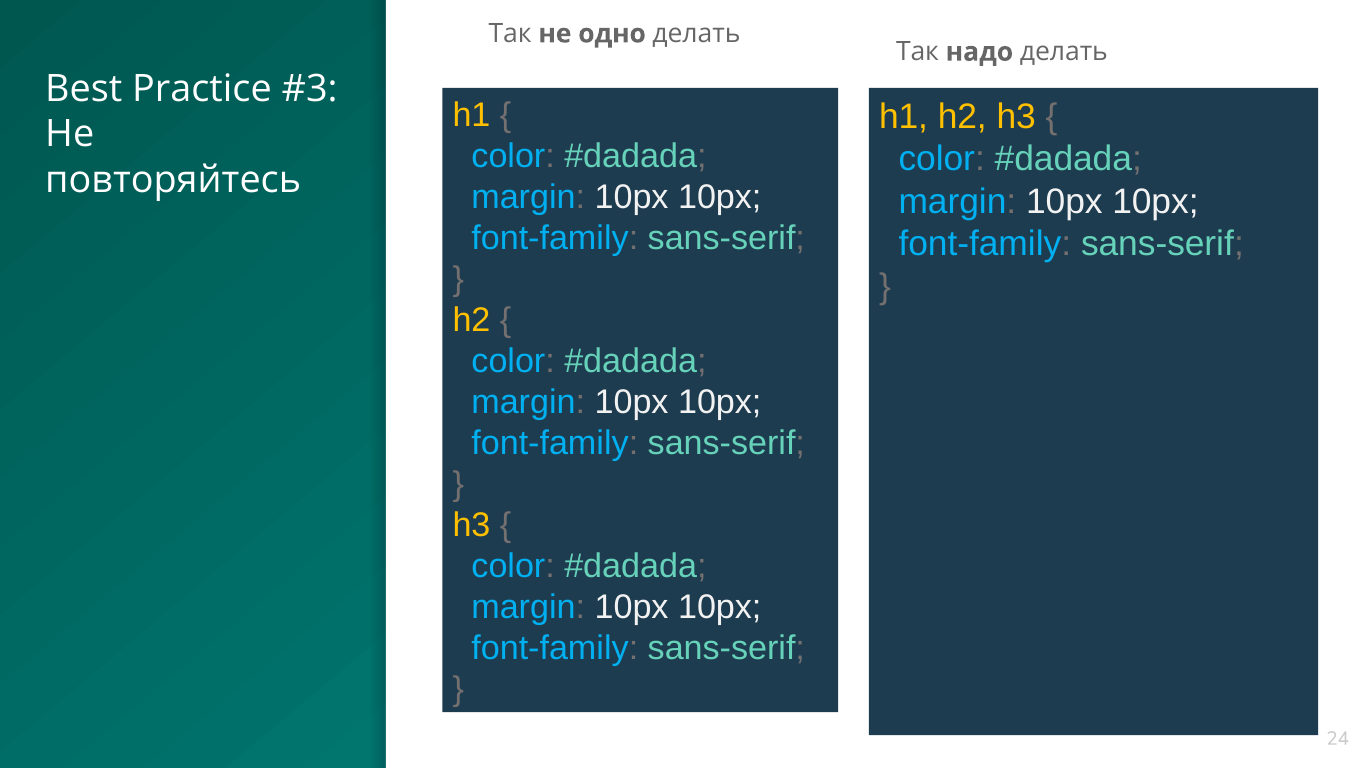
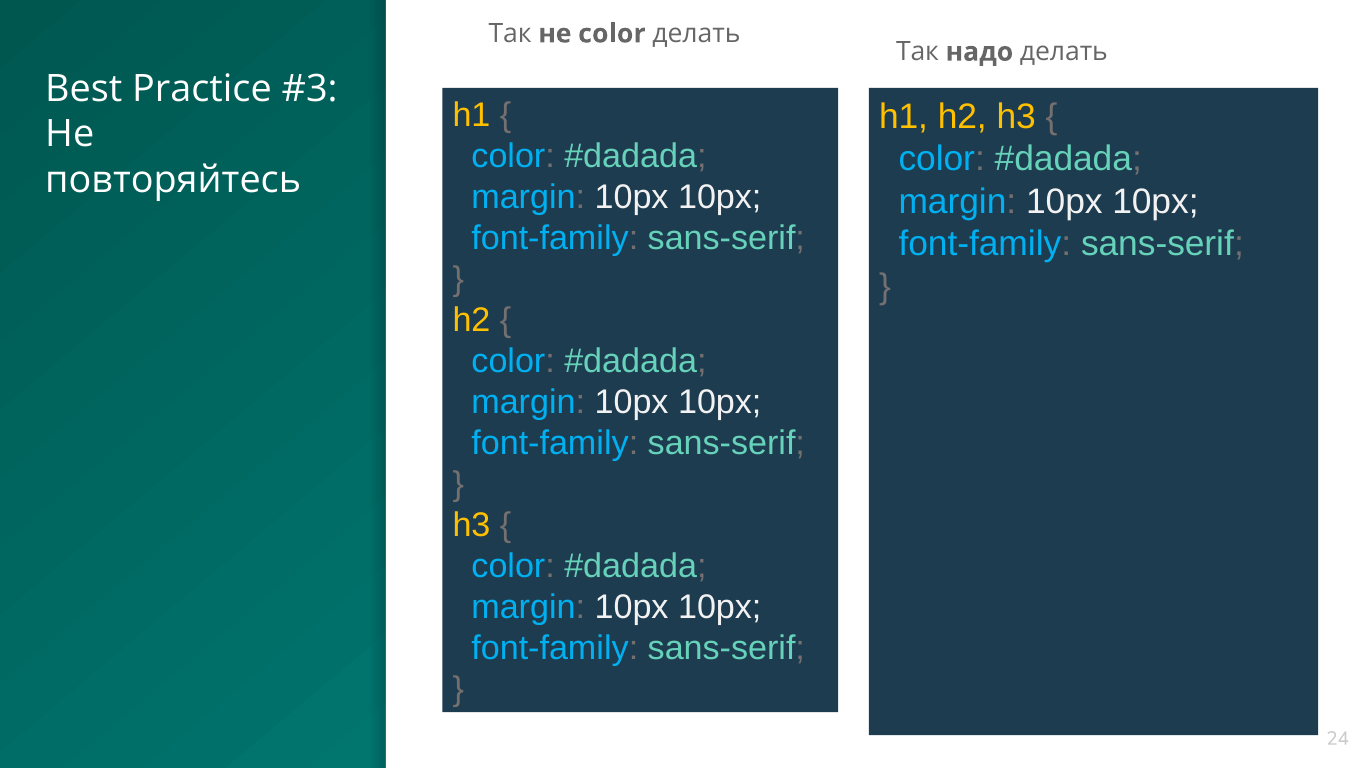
не одно: одно -> color
